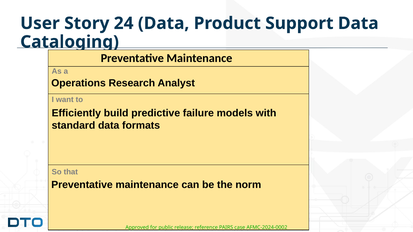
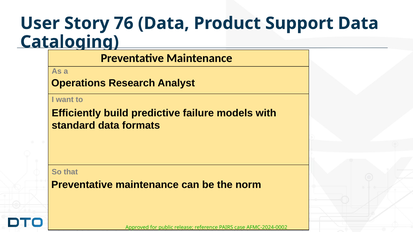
24: 24 -> 76
